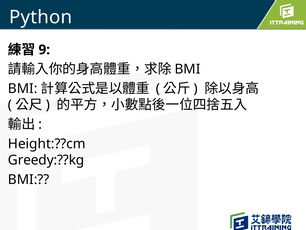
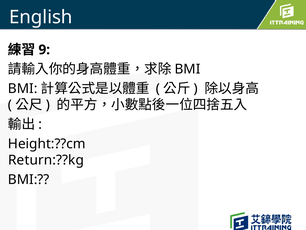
Python: Python -> English
Greedy:??kg: Greedy:??kg -> Return:??kg
